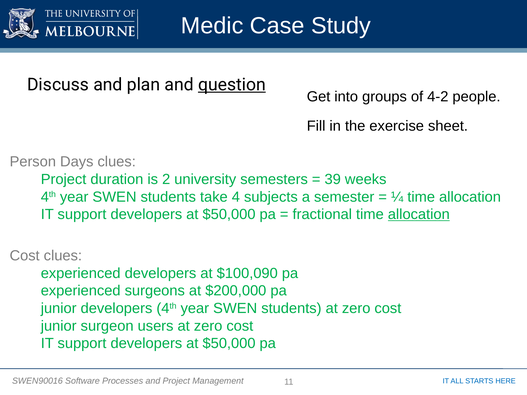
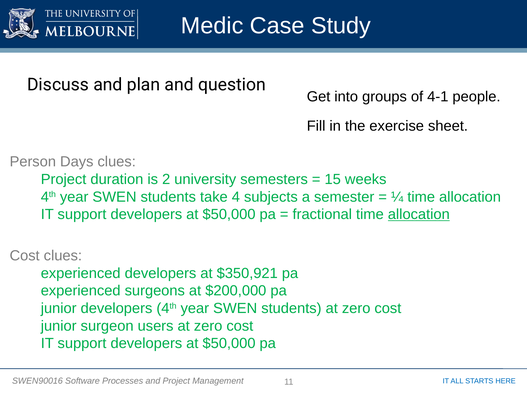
question underline: present -> none
4-2: 4-2 -> 4-1
39: 39 -> 15
$100,090: $100,090 -> $350,921
